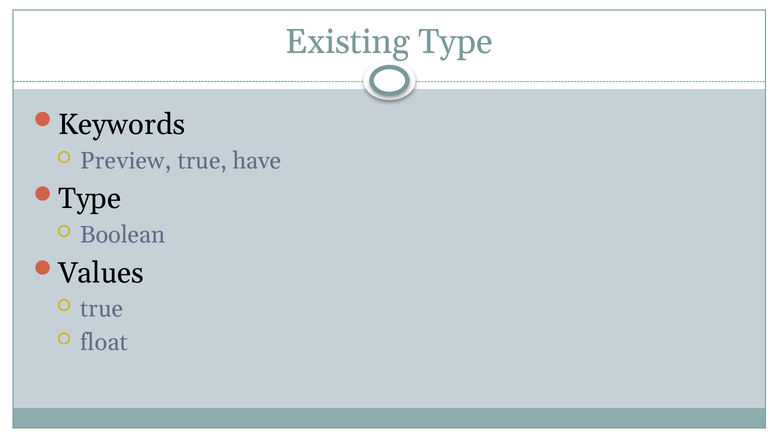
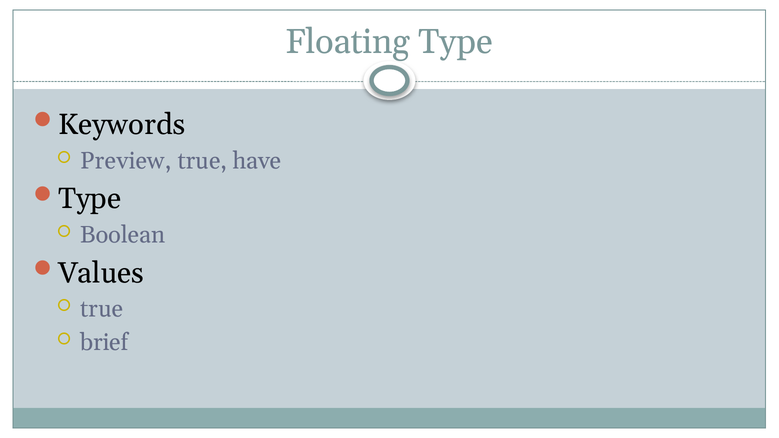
Existing: Existing -> Floating
float: float -> brief
